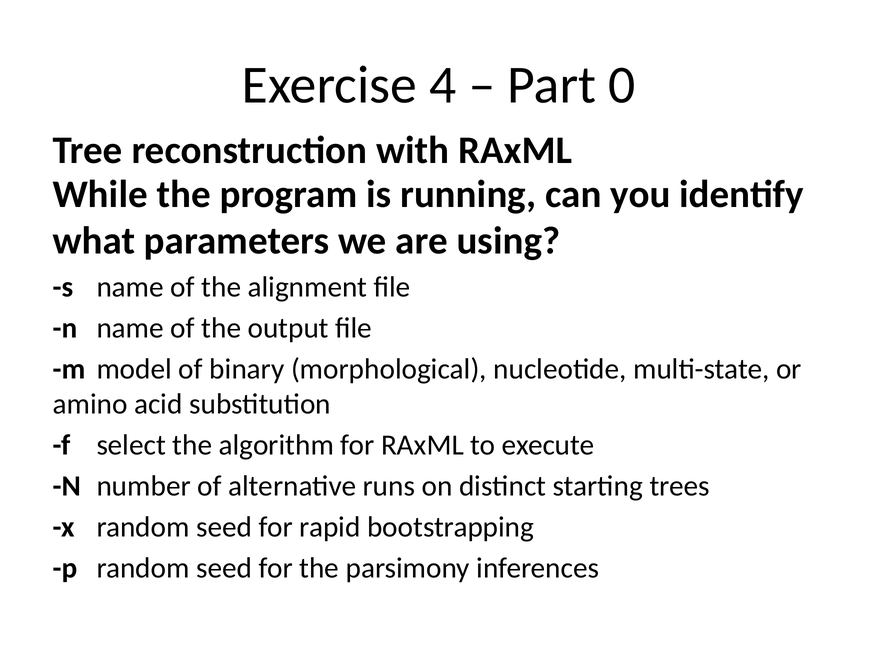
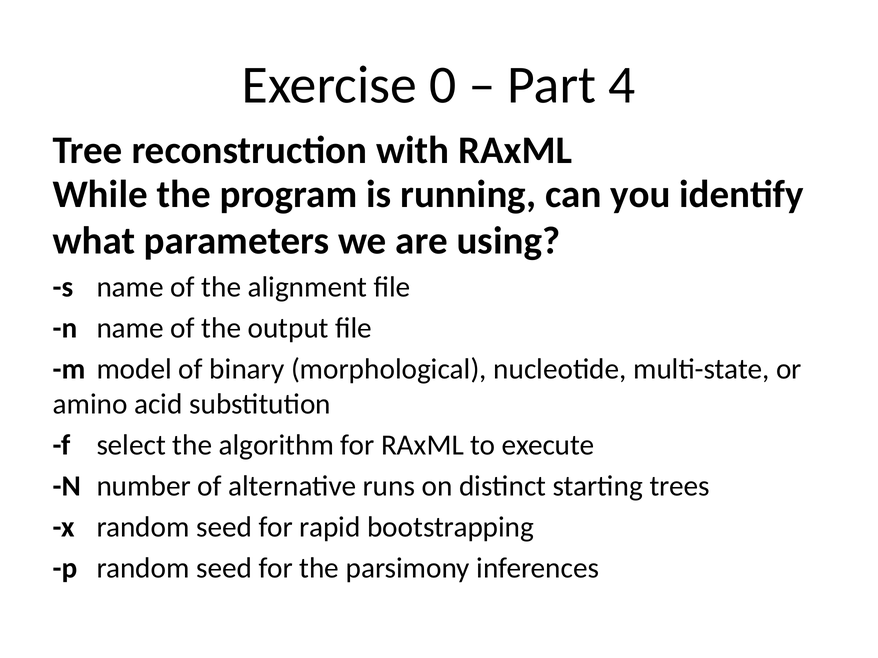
4: 4 -> 0
0: 0 -> 4
